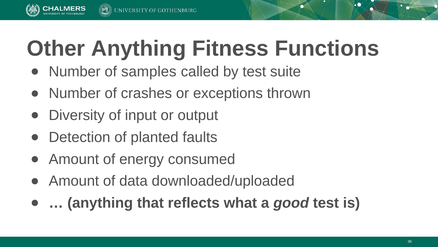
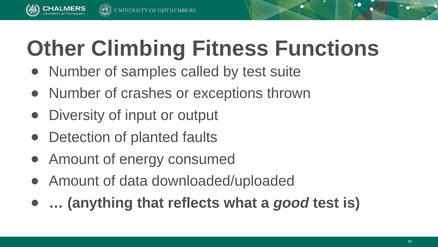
Other Anything: Anything -> Climbing
